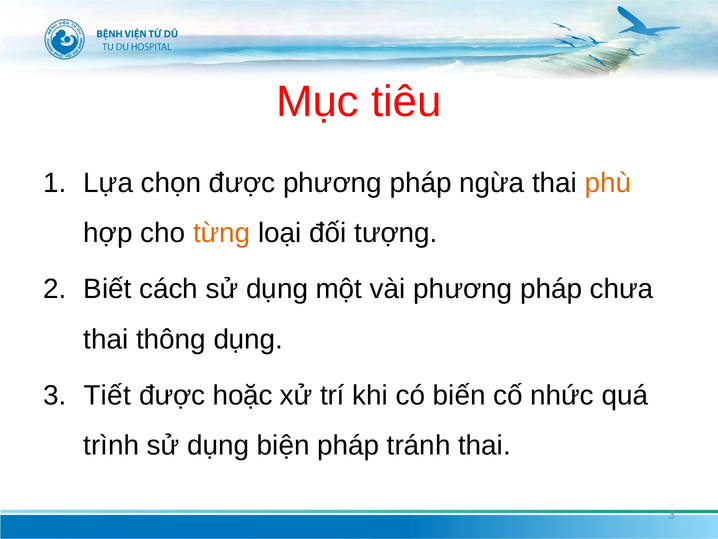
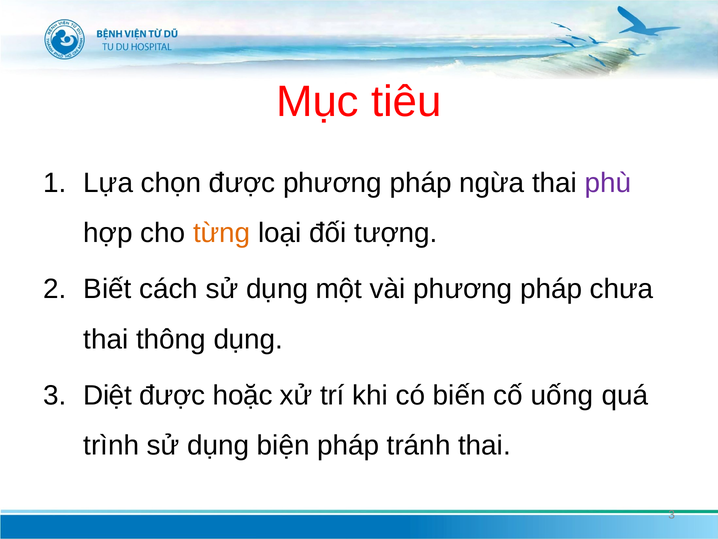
phù colour: orange -> purple
Tiết: Tiết -> Diệt
nhức: nhức -> uống
